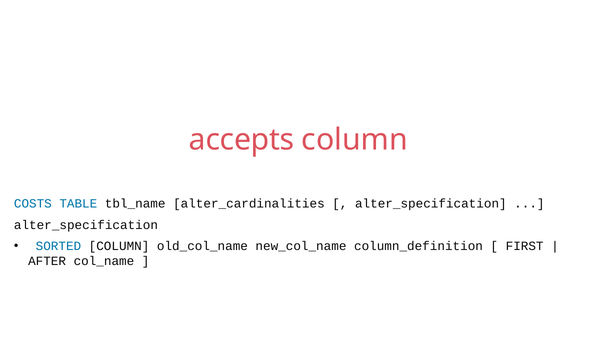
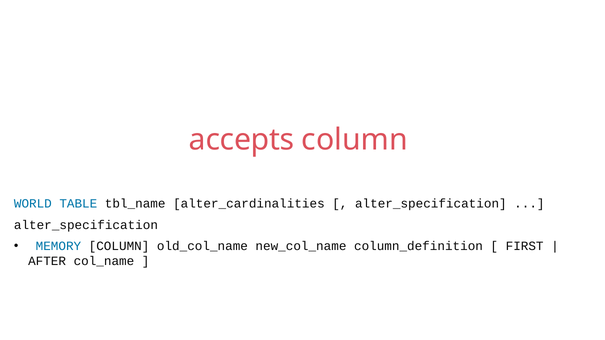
COSTS: COSTS -> WORLD
SORTED: SORTED -> MEMORY
